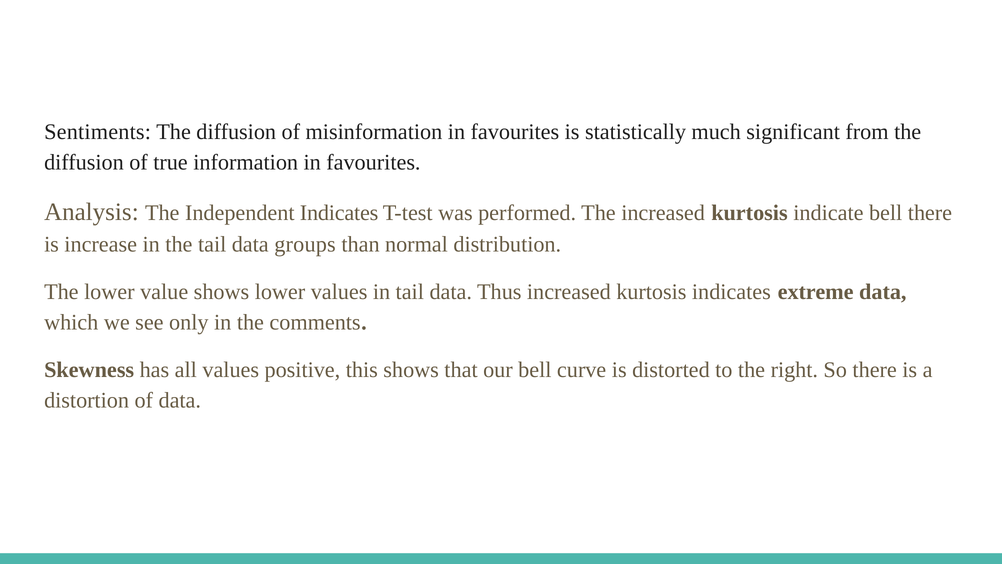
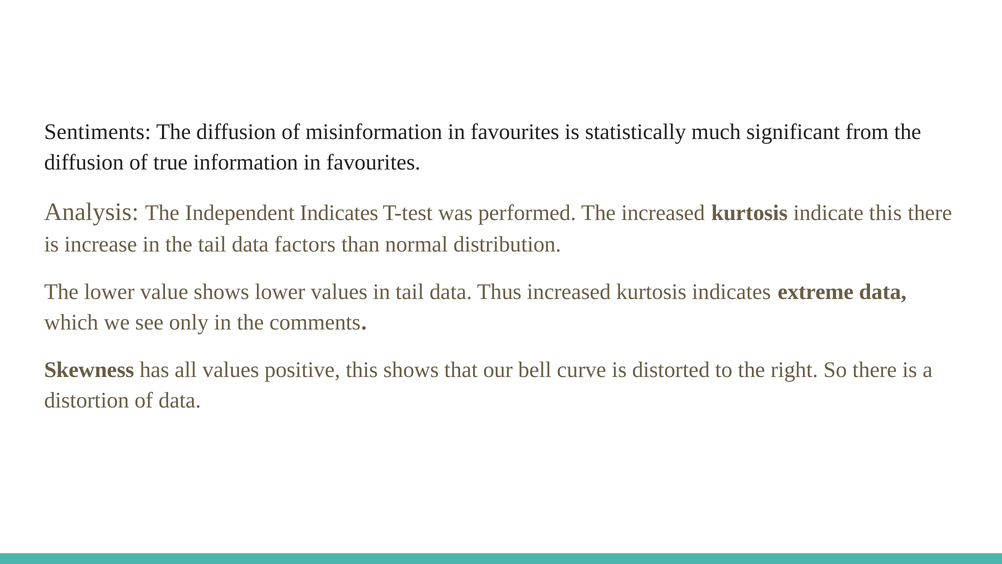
indicate bell: bell -> this
groups: groups -> factors
